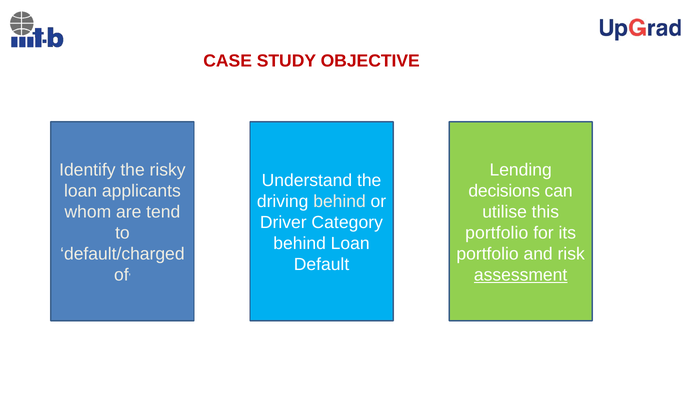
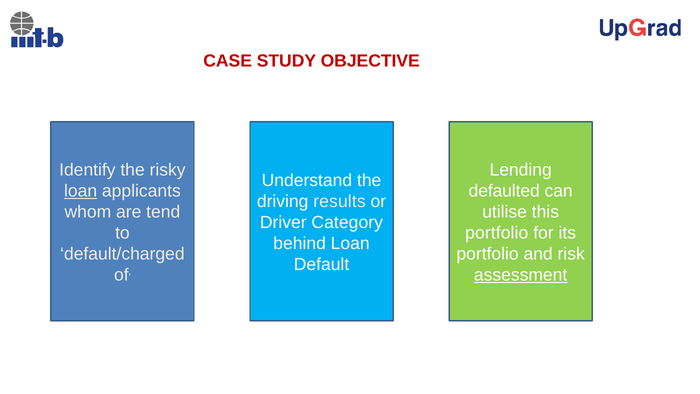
loan at (81, 191) underline: none -> present
decisions: decisions -> defaulted
driving behind: behind -> results
